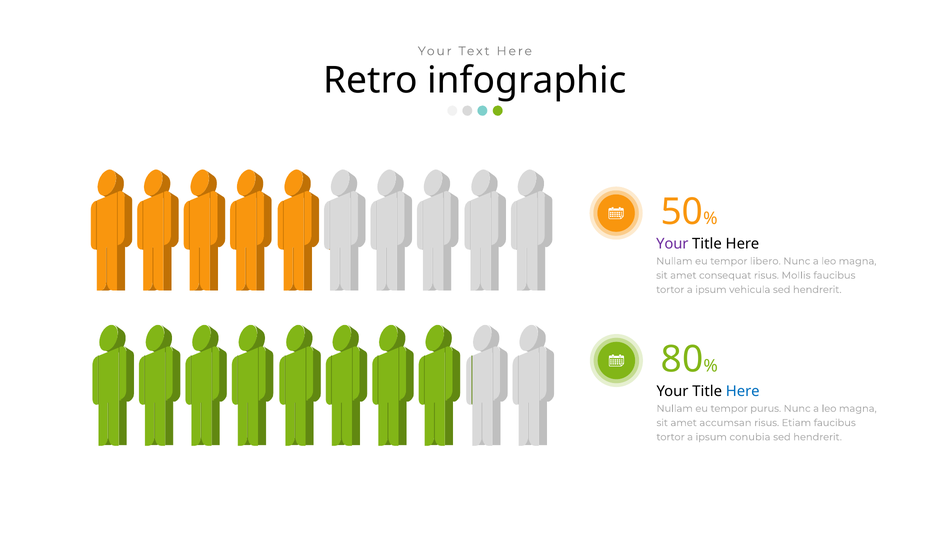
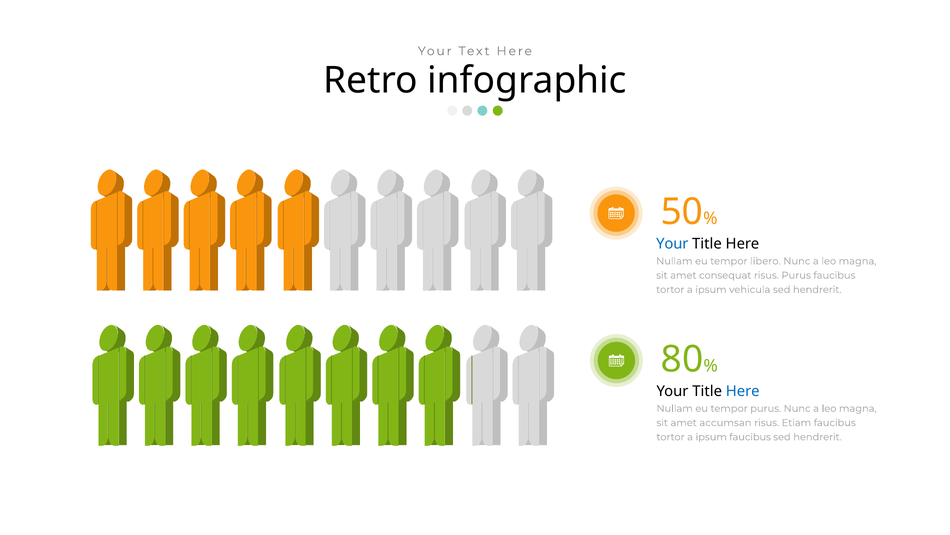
Your at (672, 244) colour: purple -> blue
risus Mollis: Mollis -> Purus
ipsum conubia: conubia -> faucibus
